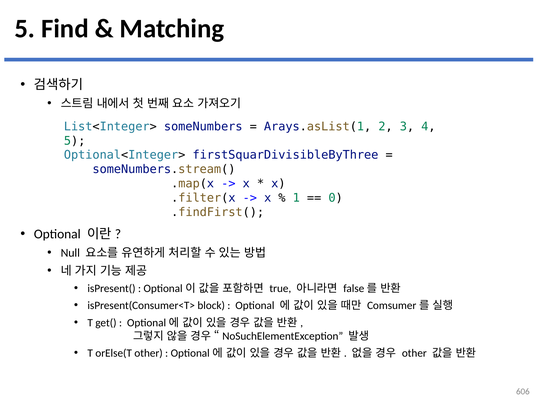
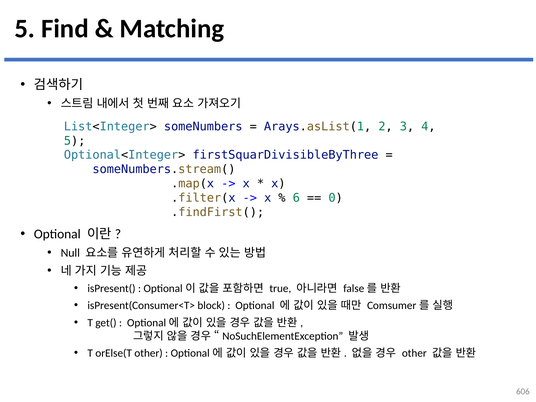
1: 1 -> 6
